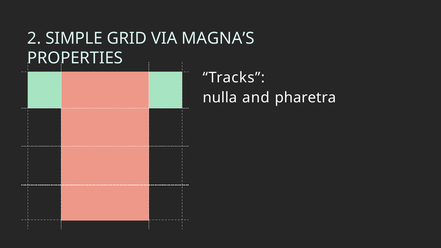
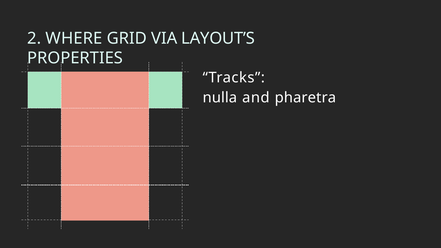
SIMPLE: SIMPLE -> WHERE
MAGNA’S: MAGNA’S -> LAYOUT’S
